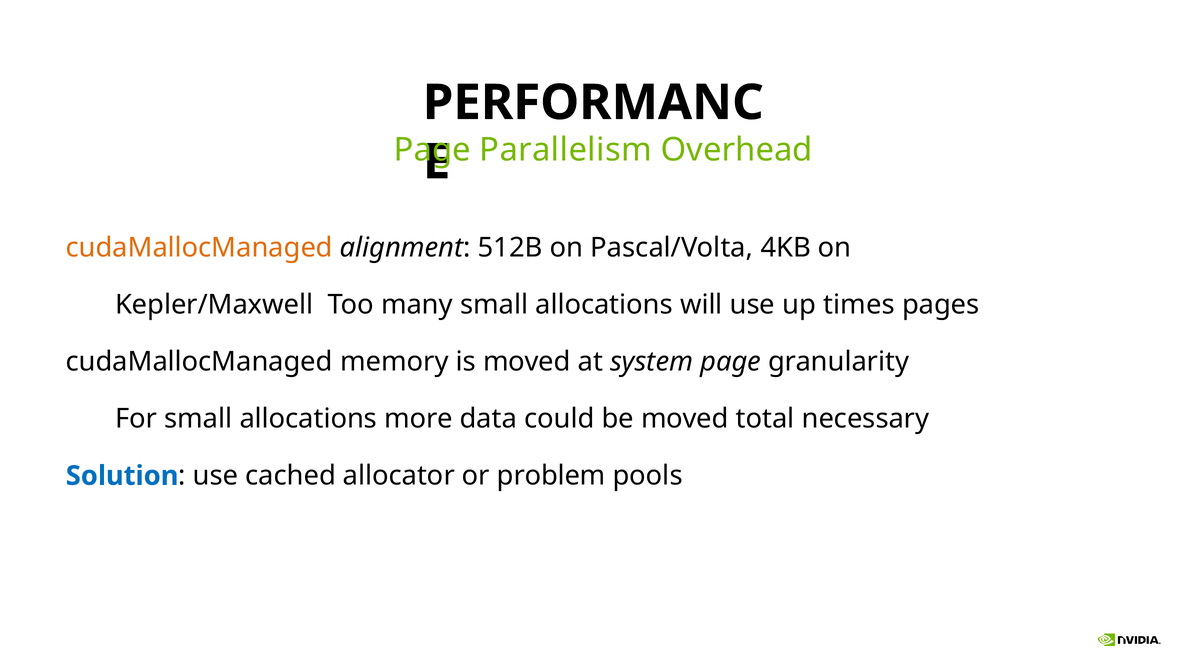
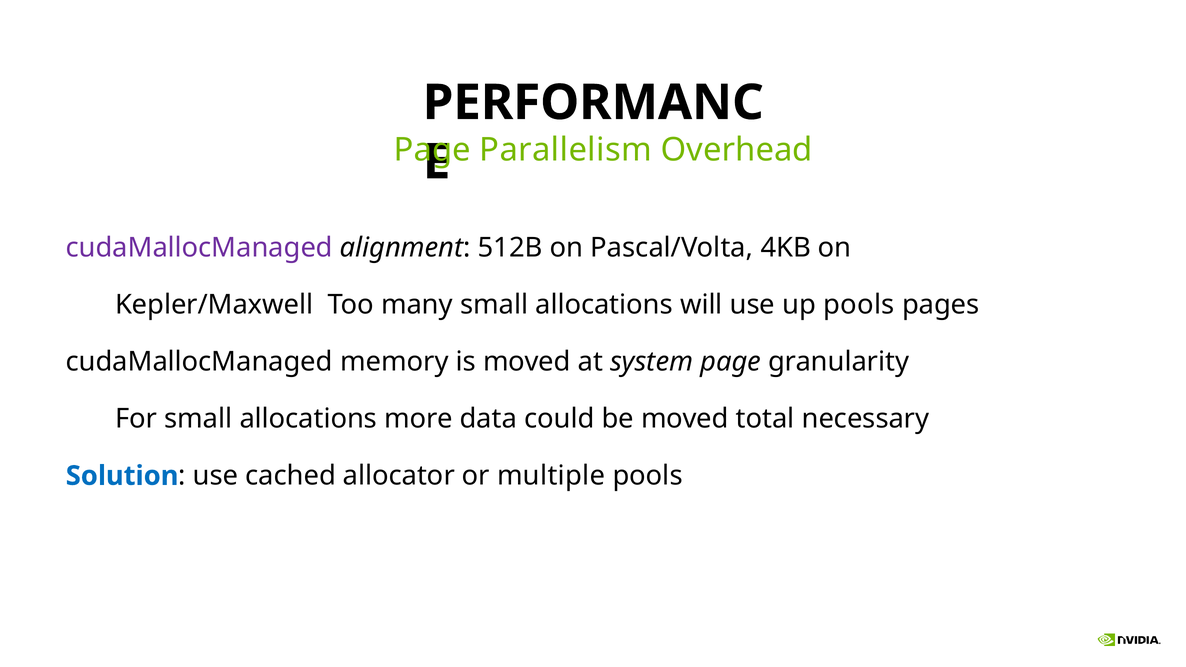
cudaMallocManaged at (199, 248) colour: orange -> purple
up times: times -> pools
problem: problem -> multiple
